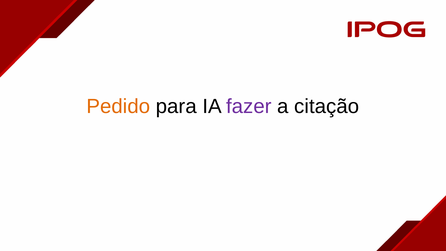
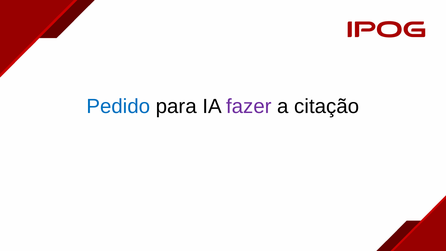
Pedido colour: orange -> blue
